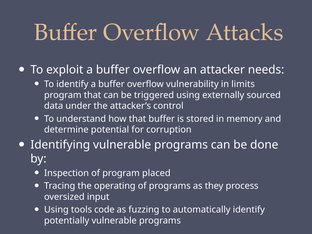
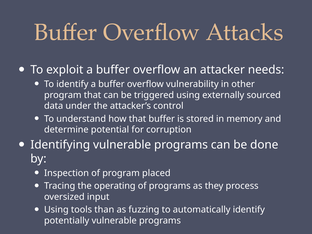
limits: limits -> other
code: code -> than
